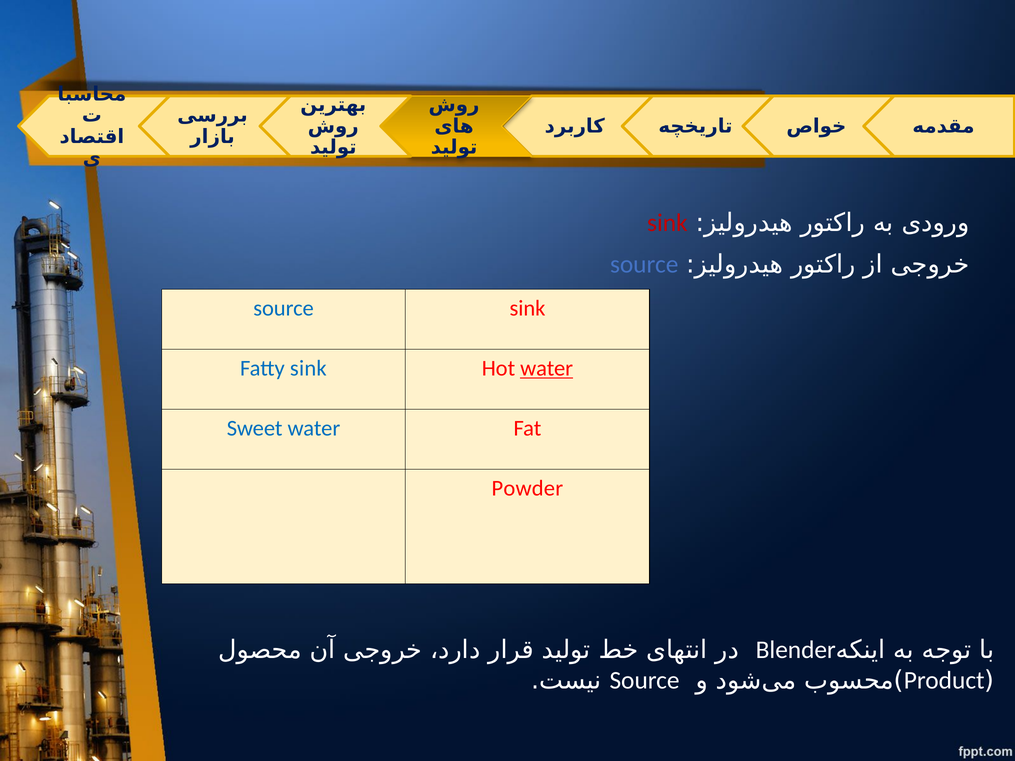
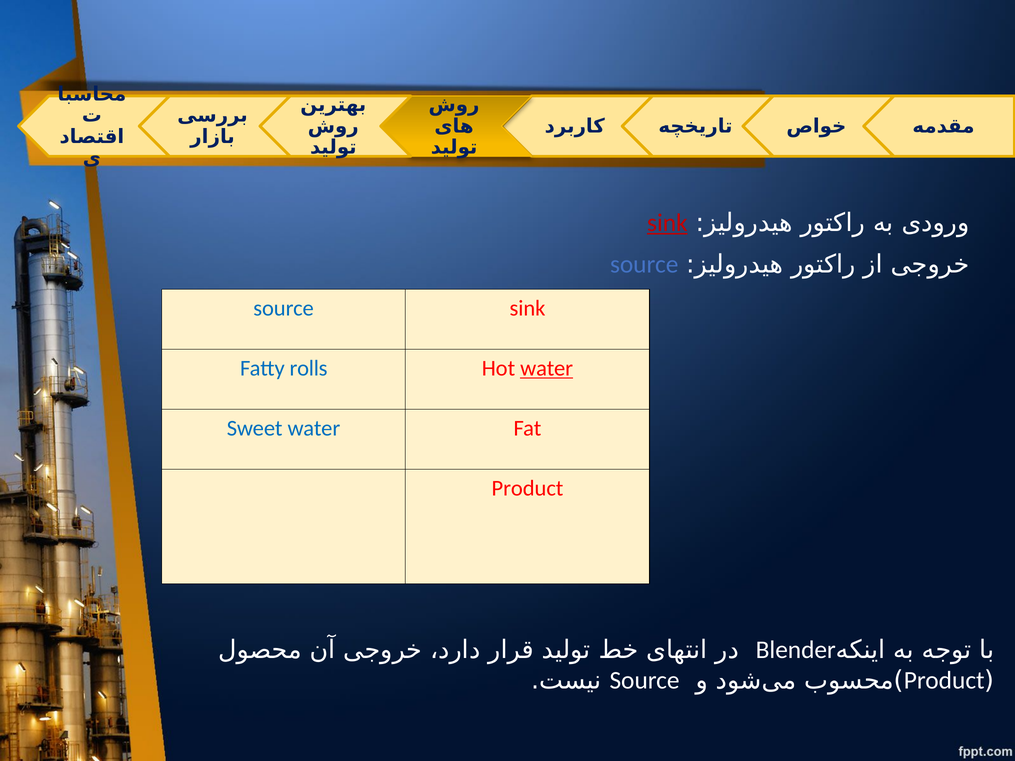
sink at (667, 223) underline: none -> present
Fatty sink: sink -> rolls
Powder at (527, 488): Powder -> Product
